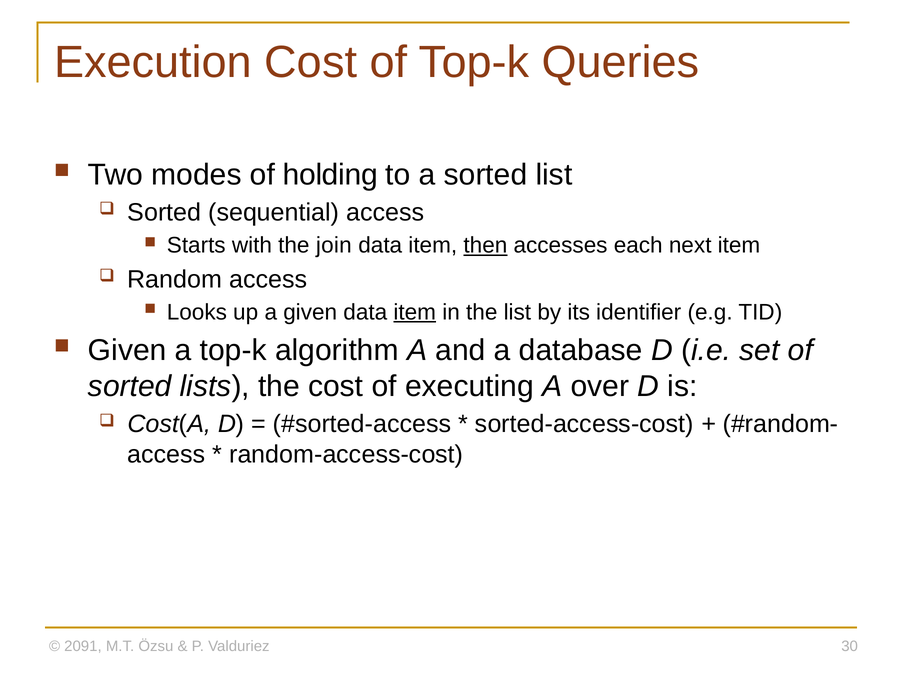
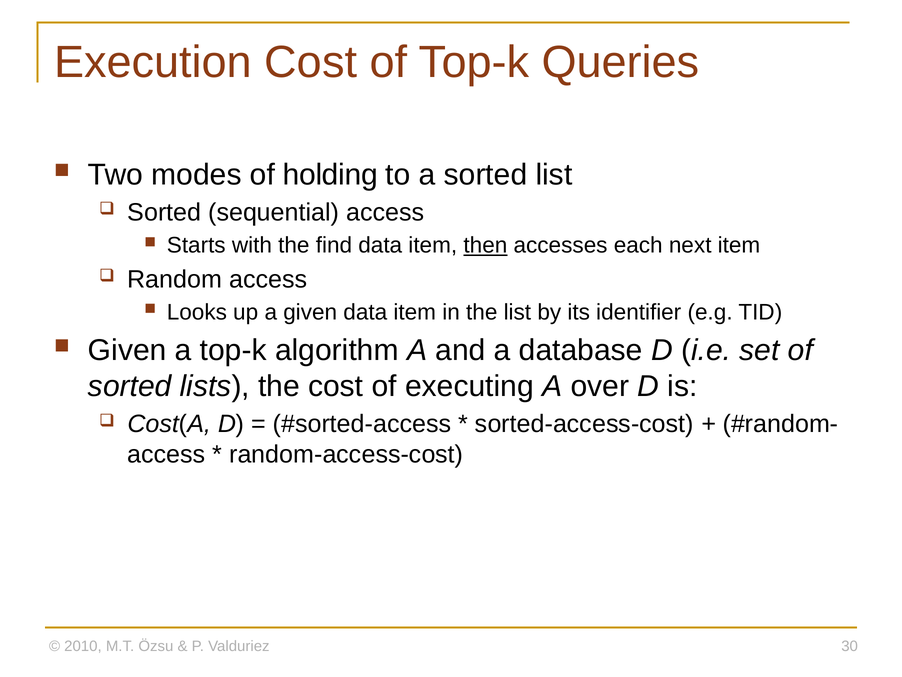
join: join -> find
item at (415, 312) underline: present -> none
2091: 2091 -> 2010
